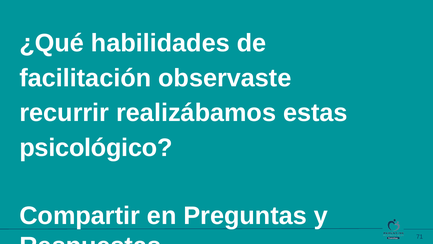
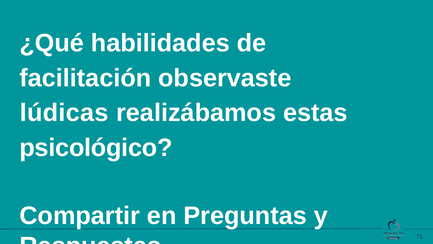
recurrir: recurrir -> lúdicas
